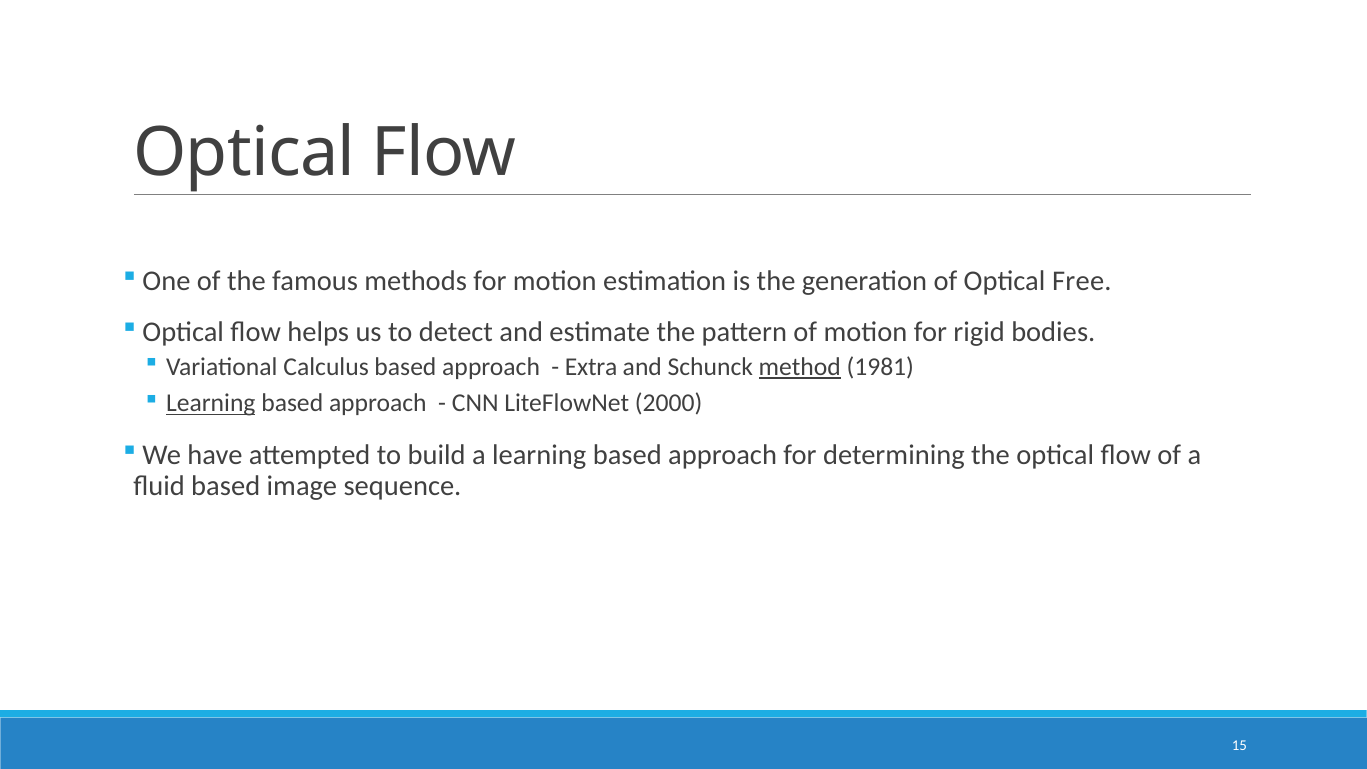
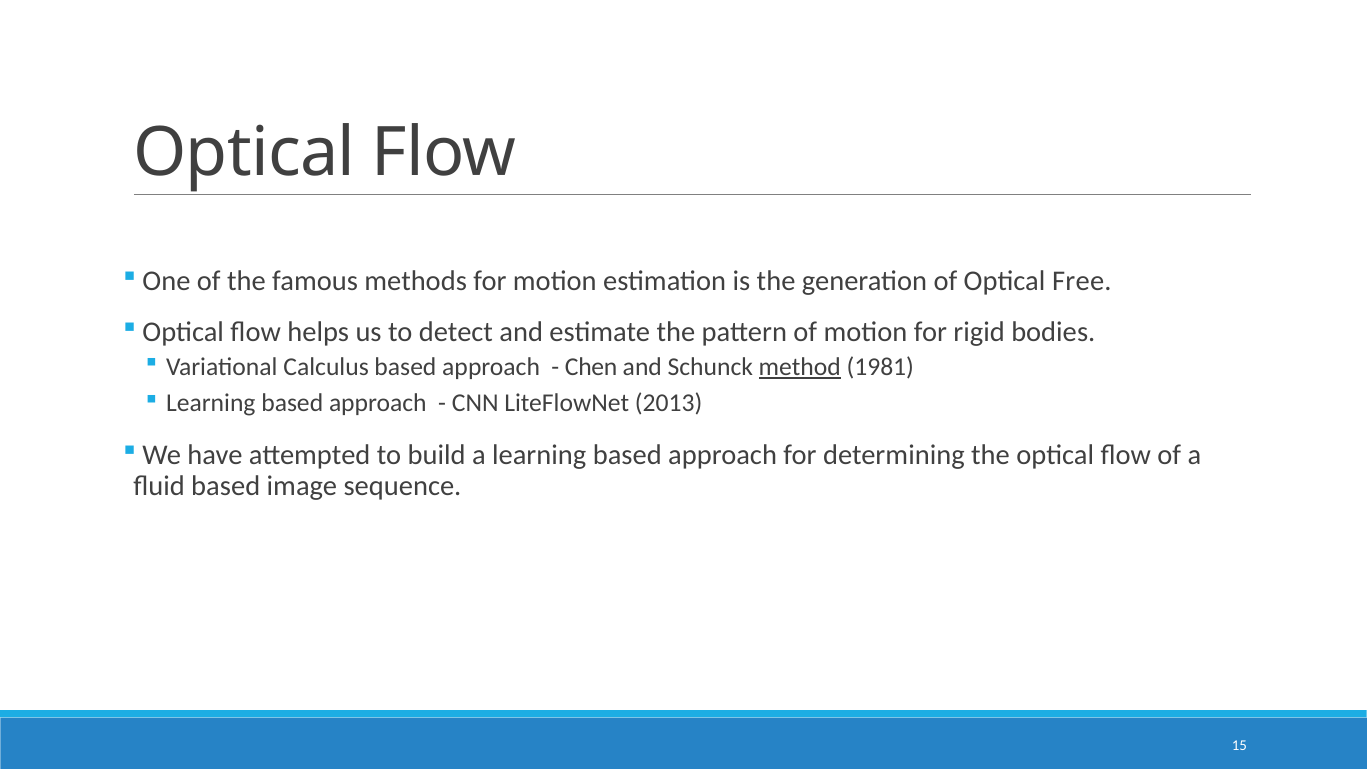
Extra: Extra -> Chen
Learning at (211, 403) underline: present -> none
2000: 2000 -> 2013
